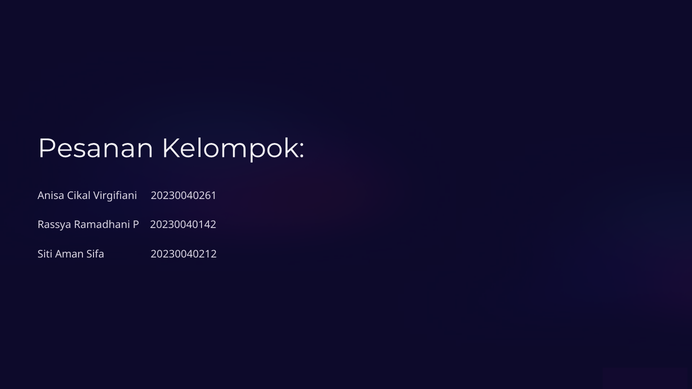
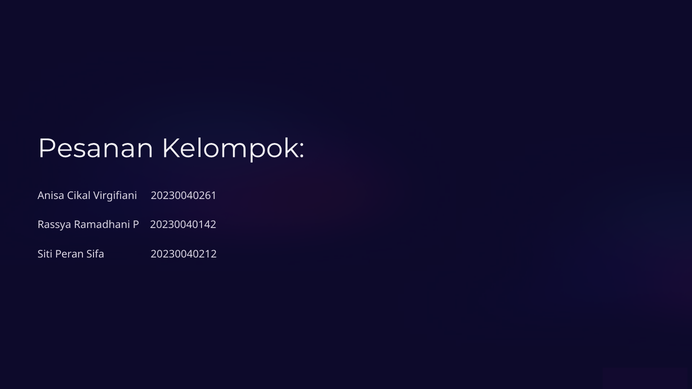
Aman: Aman -> Peran
